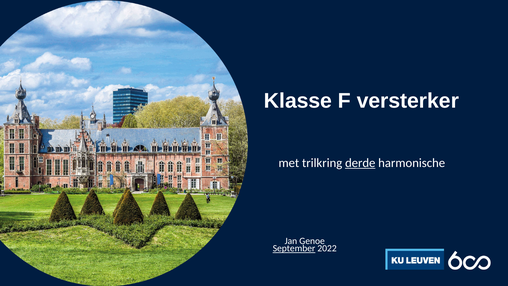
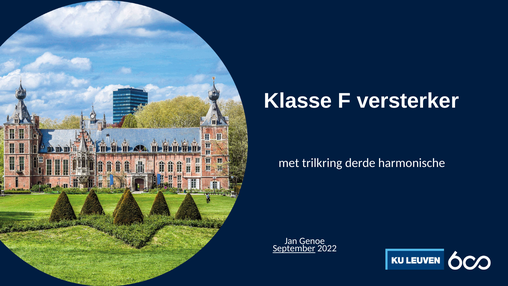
derde underline: present -> none
